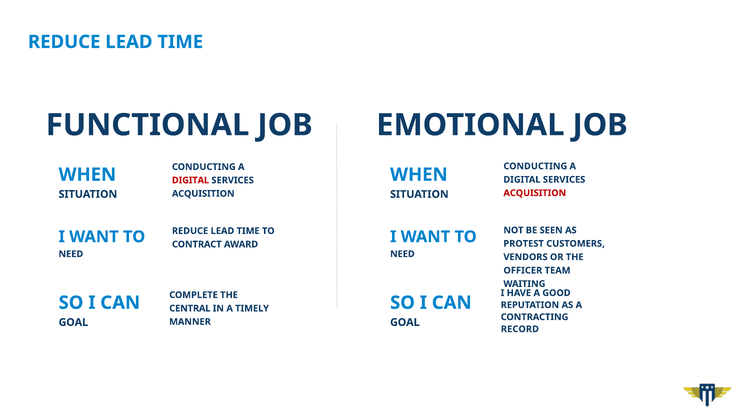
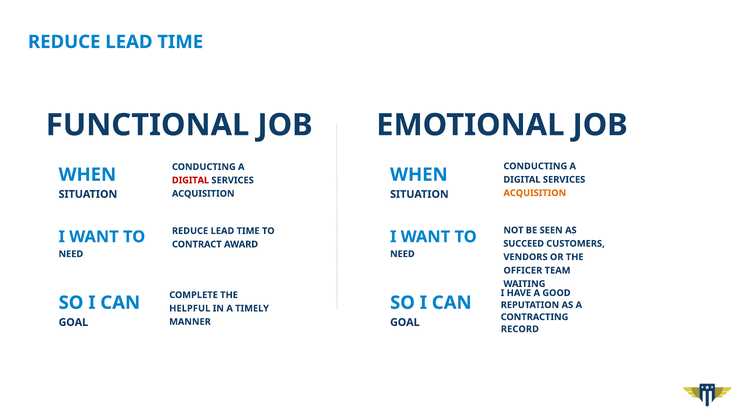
ACQUISITION at (535, 193) colour: red -> orange
PROTEST: PROTEST -> SUCCEED
CENTRAL: CENTRAL -> HELPFUL
